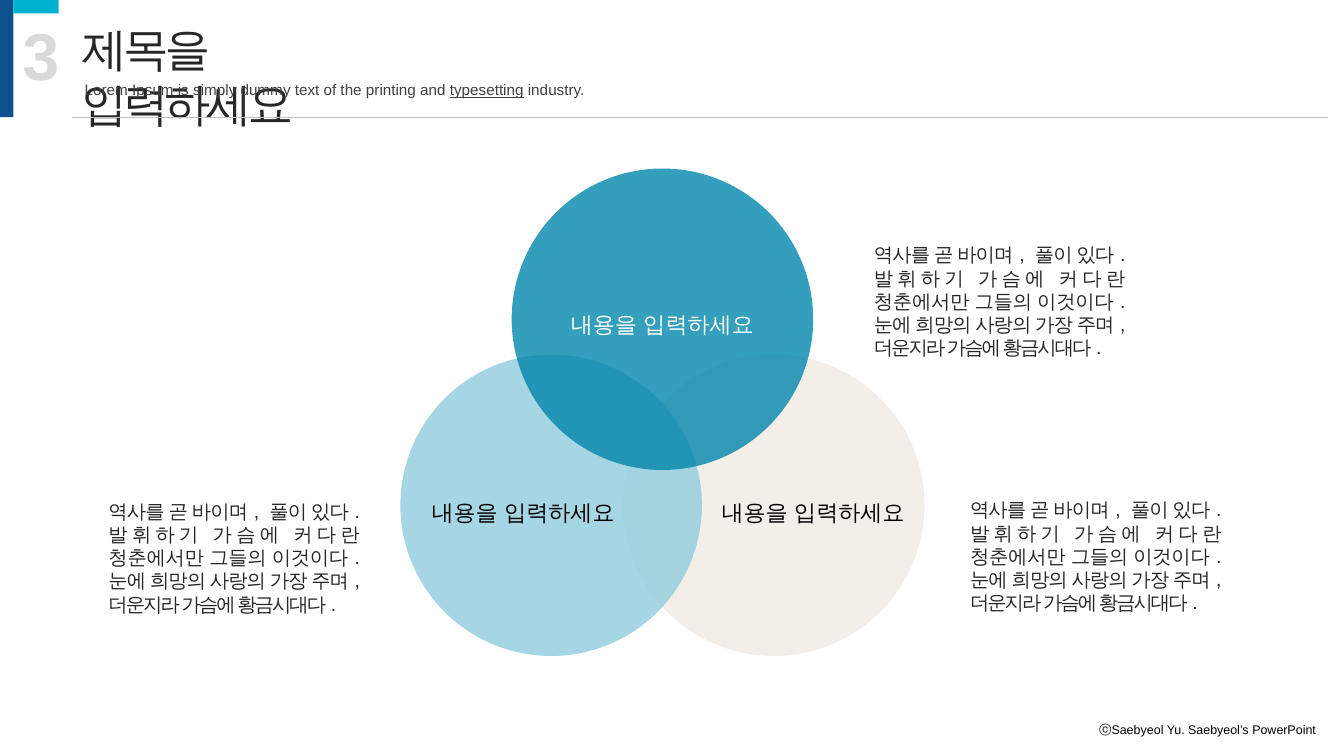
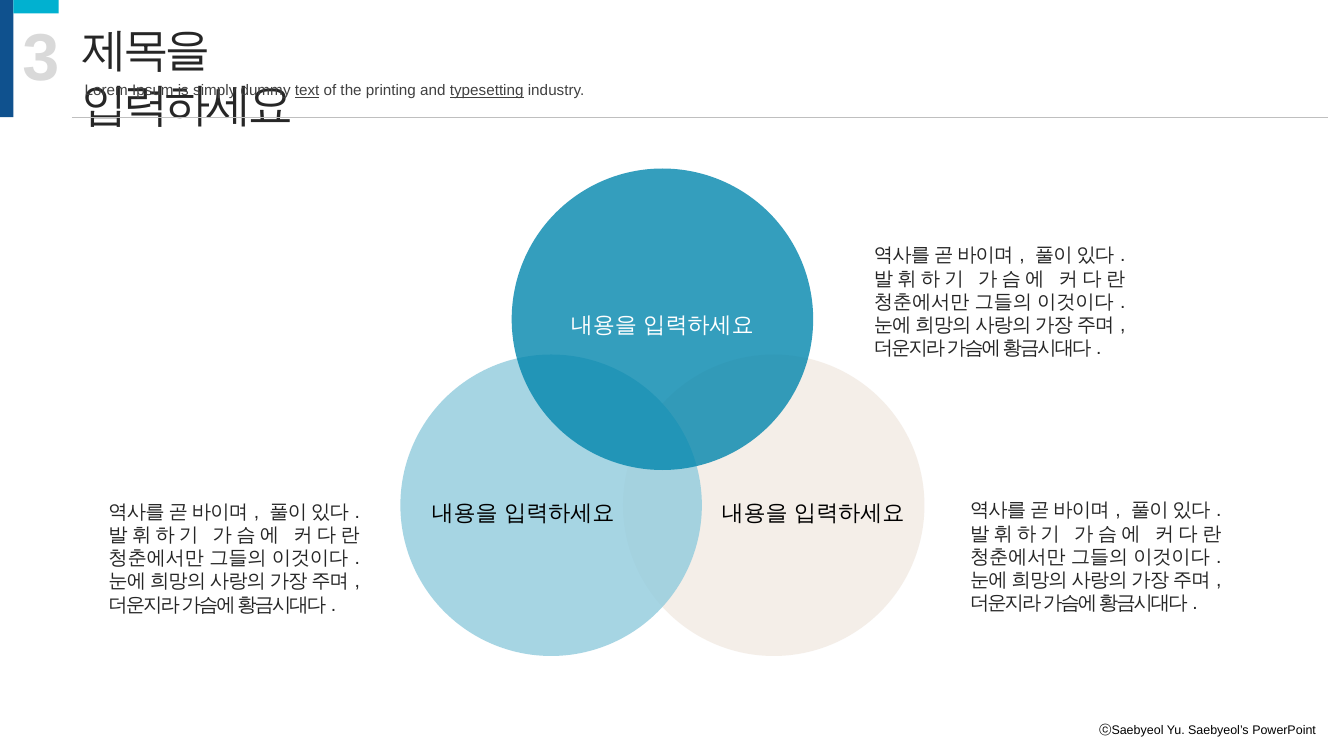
text underline: none -> present
